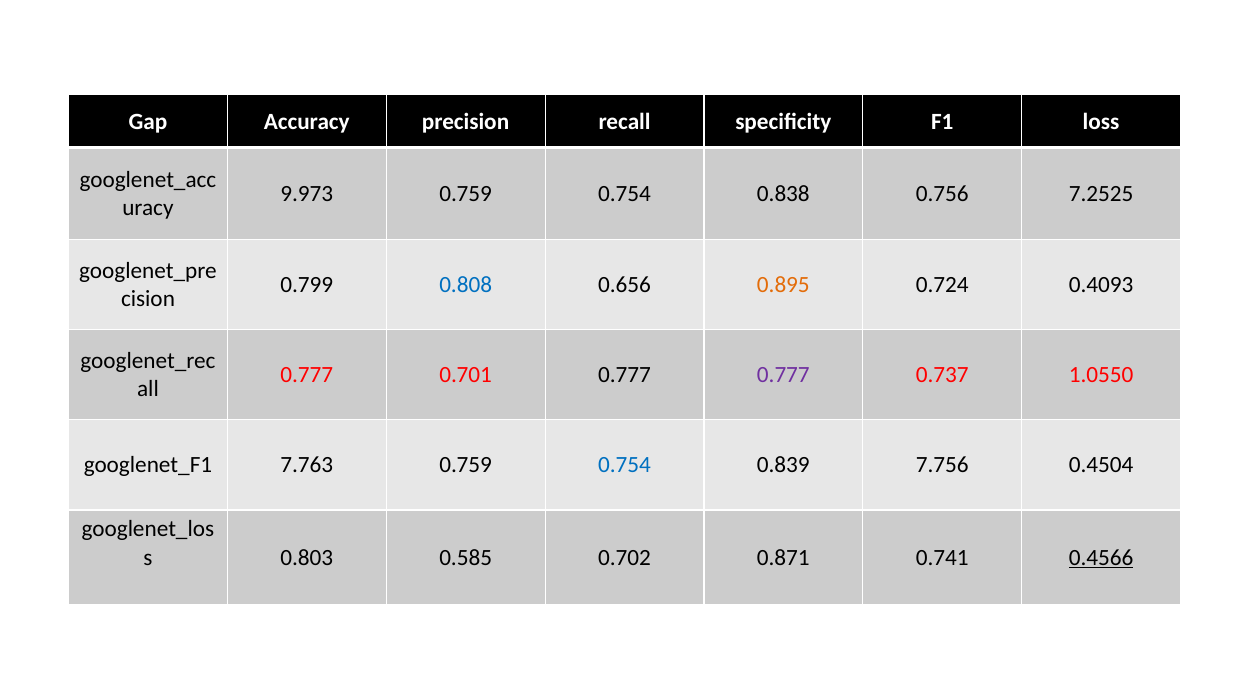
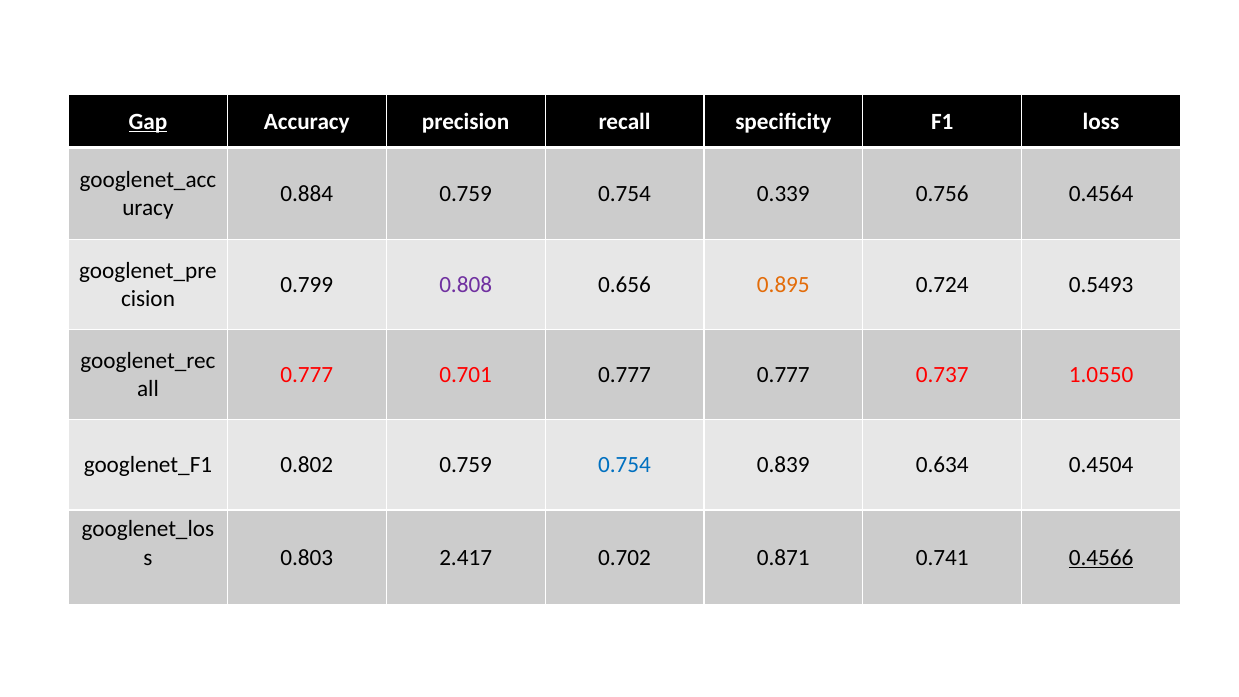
Gap underline: none -> present
9.973: 9.973 -> 0.884
0.838: 0.838 -> 0.339
7.2525: 7.2525 -> 0.4564
0.808 colour: blue -> purple
0.4093: 0.4093 -> 0.5493
0.777 at (783, 375) colour: purple -> black
7.763: 7.763 -> 0.802
7.756: 7.756 -> 0.634
0.585: 0.585 -> 2.417
